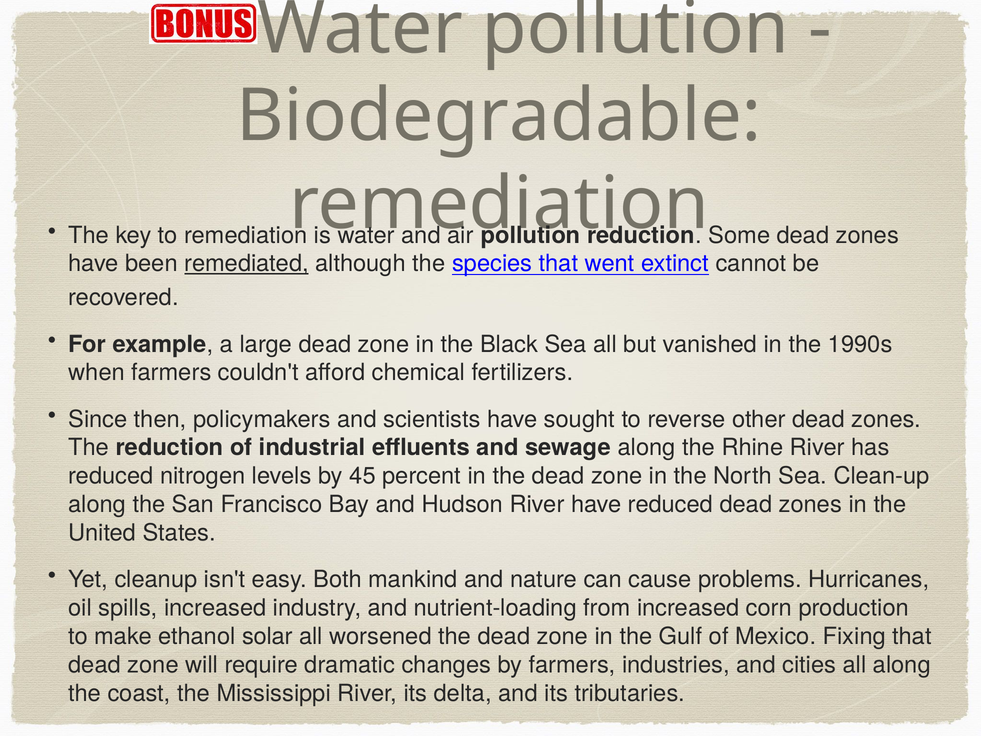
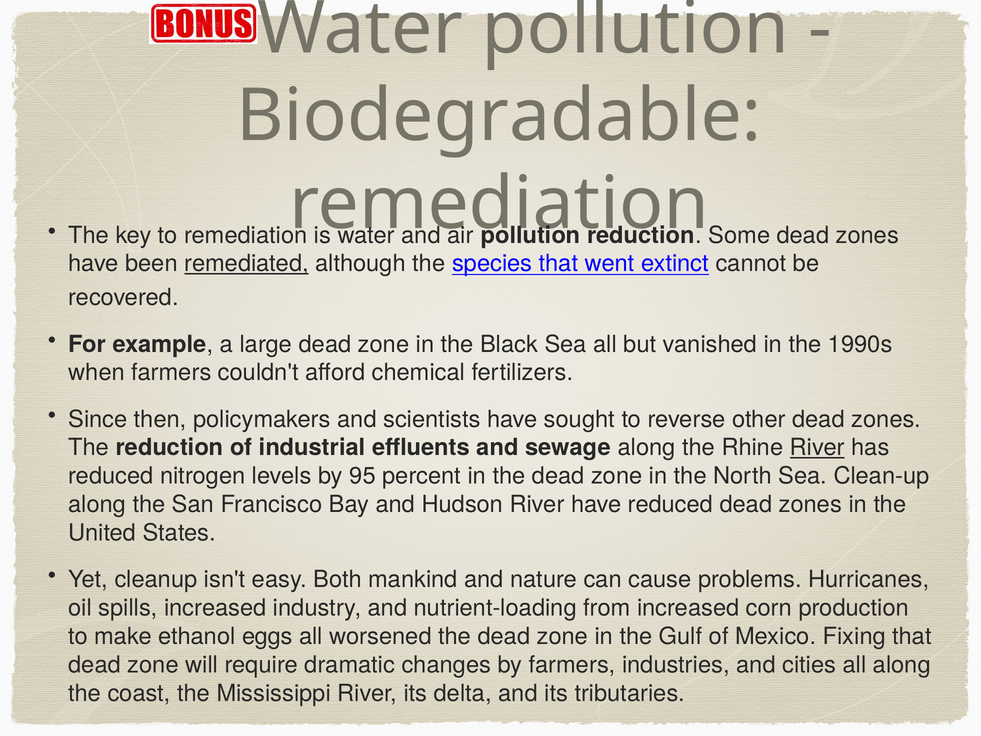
River at (817, 448) underline: none -> present
45: 45 -> 95
solar: solar -> eggs
